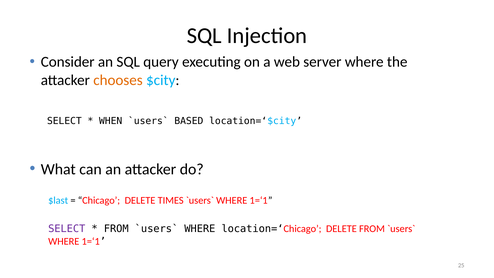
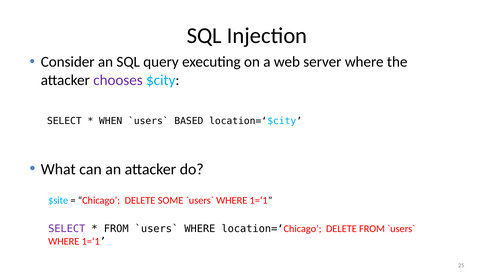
chooses colour: orange -> purple
$last: $last -> $site
TIMES: TIMES -> SOME
